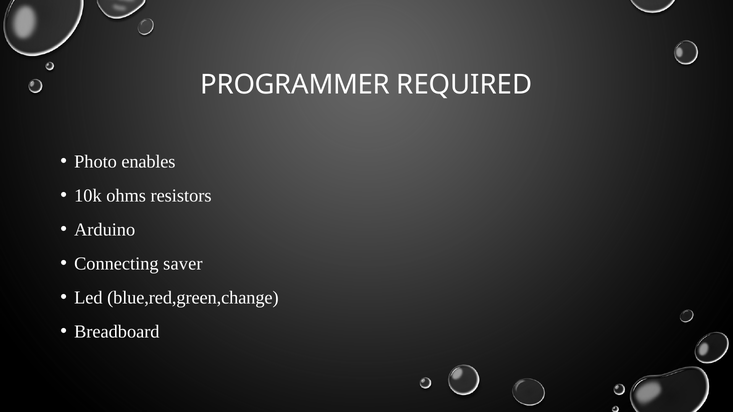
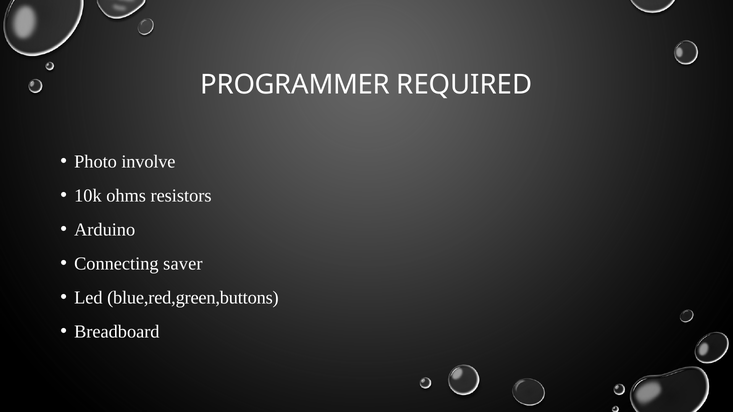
enables: enables -> involve
blue,red,green,change: blue,red,green,change -> blue,red,green,buttons
